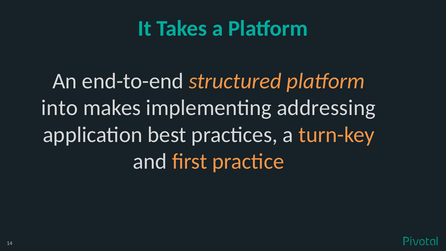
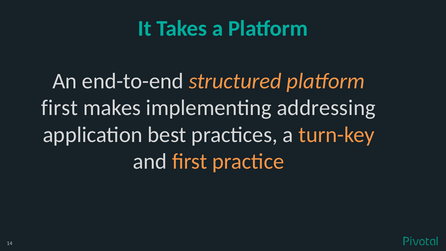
into at (60, 108): into -> first
